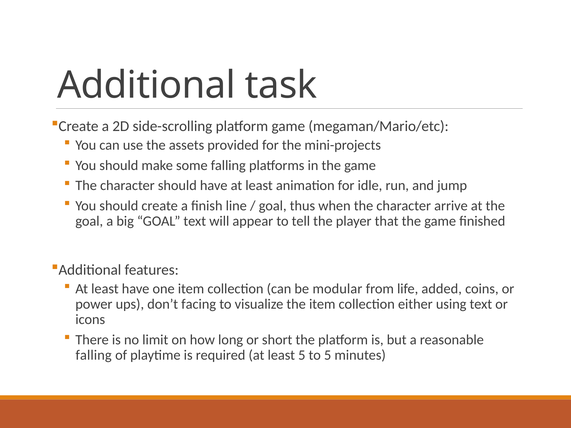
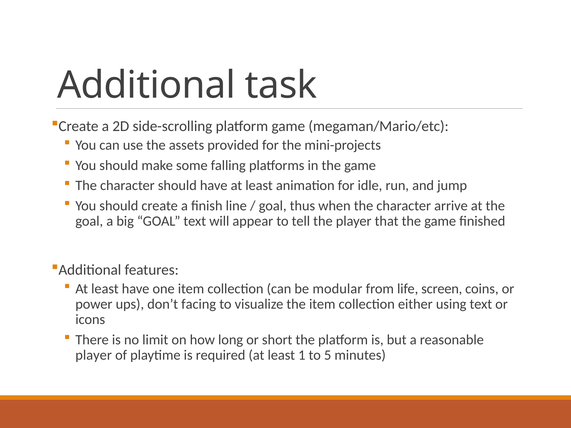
added: added -> screen
falling at (94, 355): falling -> player
least 5: 5 -> 1
